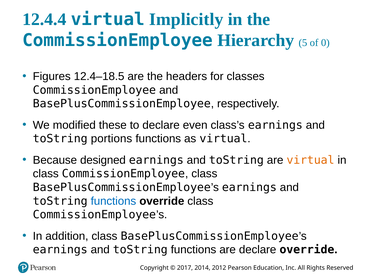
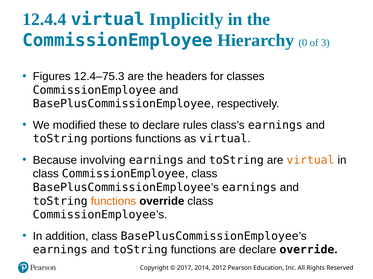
5: 5 -> 0
0: 0 -> 3
12.4–18.5: 12.4–18.5 -> 12.4–75.3
even: even -> rules
designed: designed -> involving
functions at (113, 202) colour: blue -> orange
